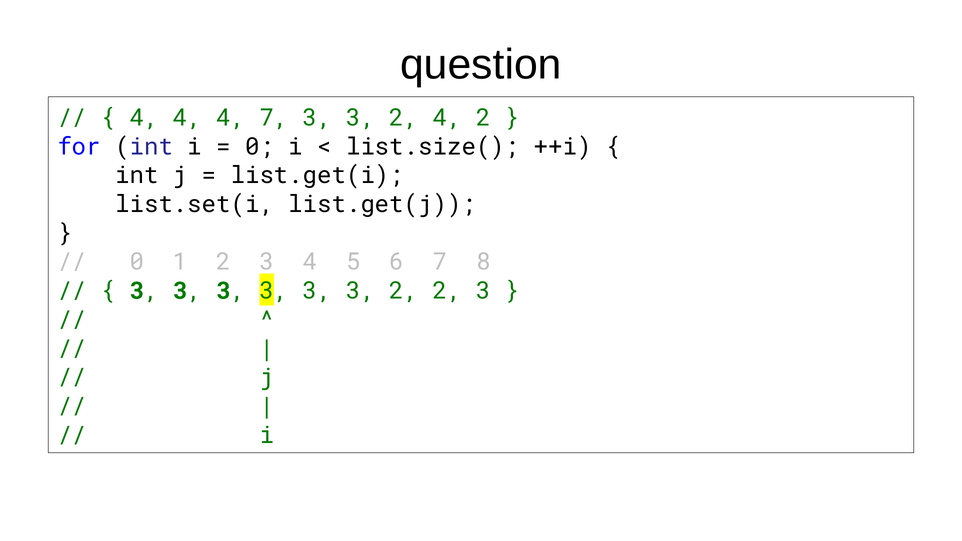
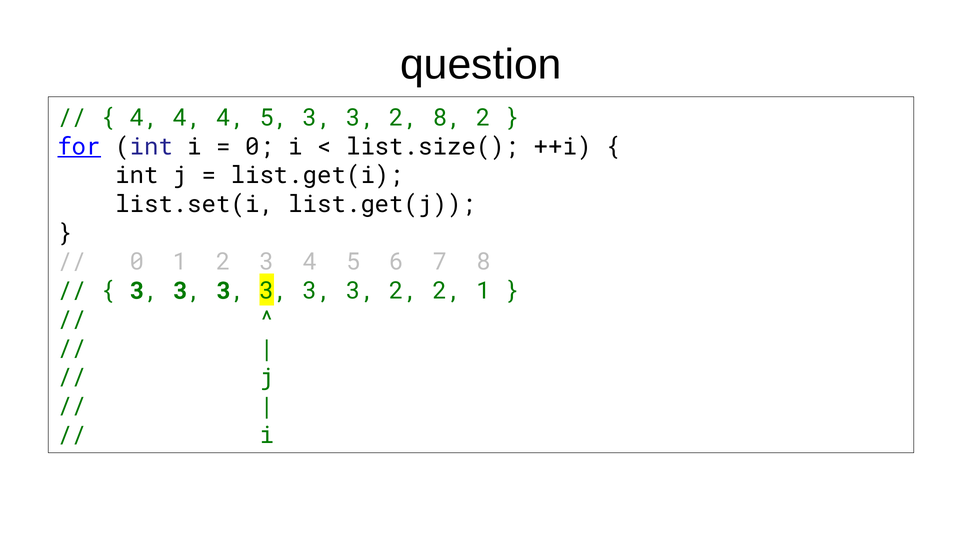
4 4 7: 7 -> 5
2 4: 4 -> 8
for underline: none -> present
2 2 3: 3 -> 1
